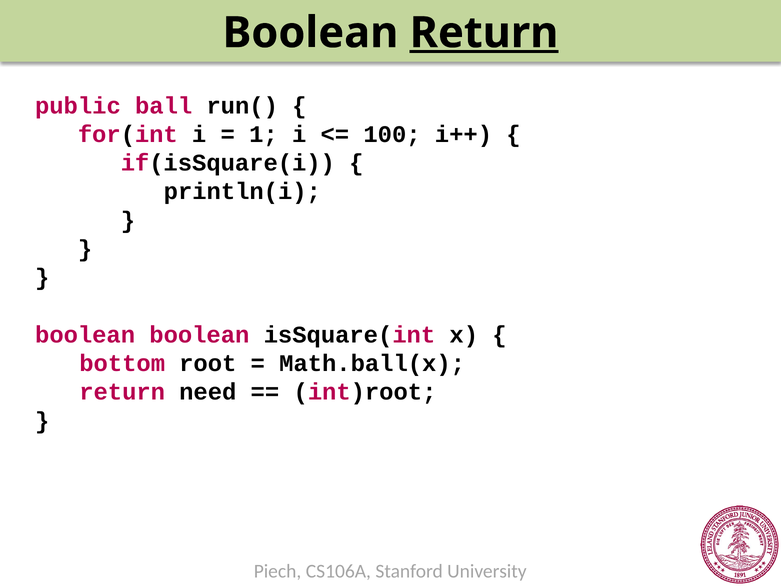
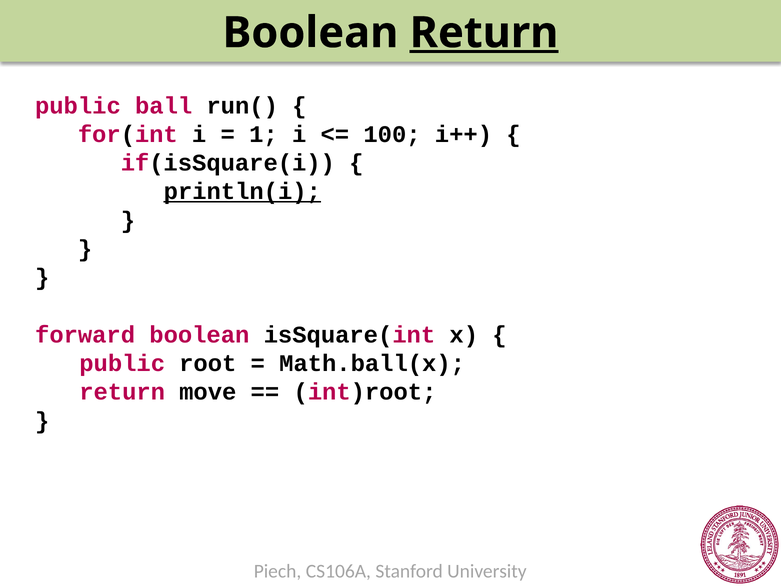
println(i underline: none -> present
boolean at (85, 335): boolean -> forward
bottom at (122, 363): bottom -> public
need: need -> move
